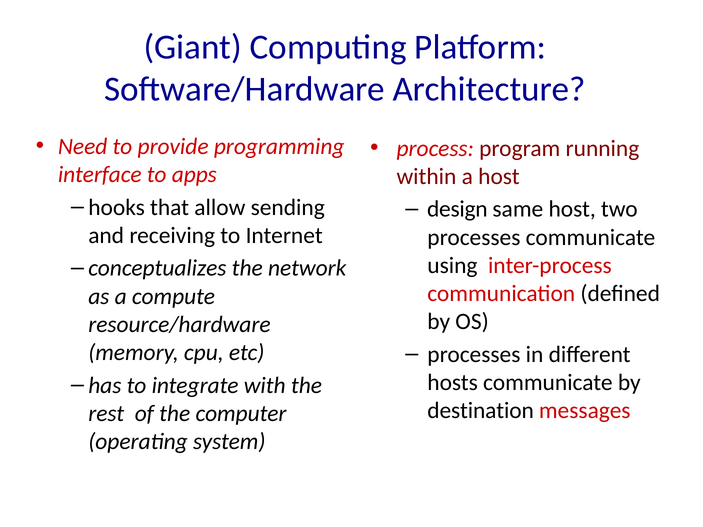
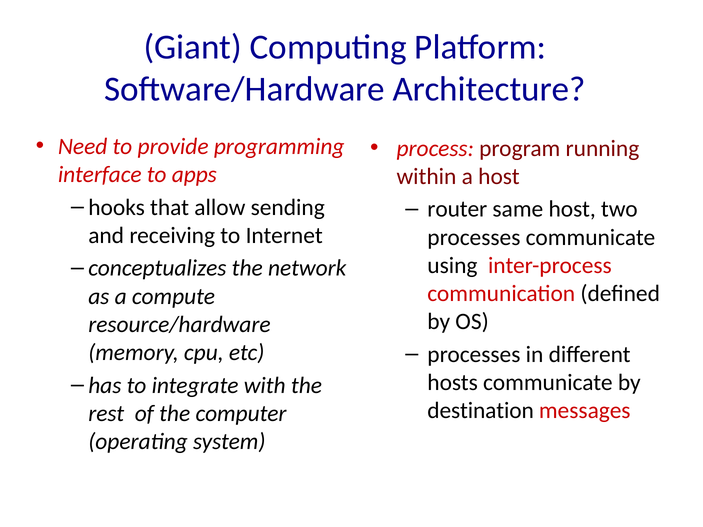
design: design -> router
